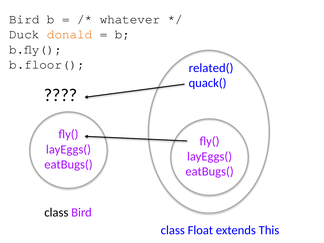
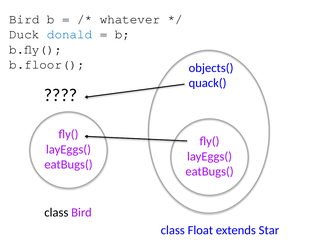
donald colour: orange -> blue
related(: related( -> objects(
This: This -> Star
